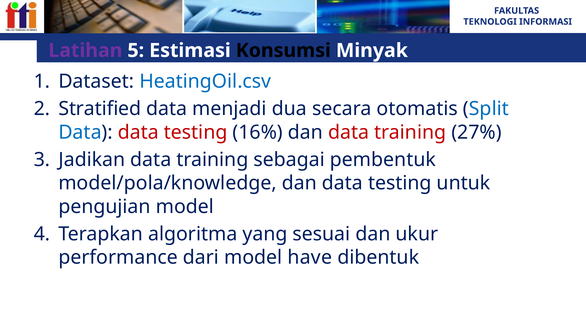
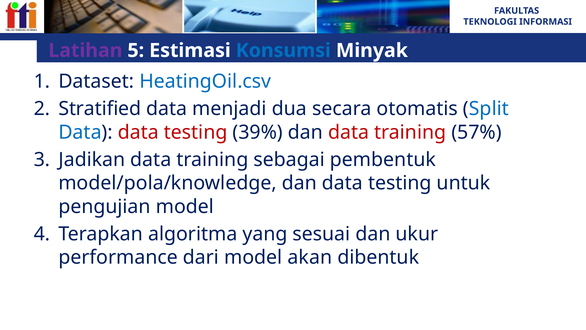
Konsumsi colour: black -> blue
16%: 16% -> 39%
27%: 27% -> 57%
have: have -> akan
